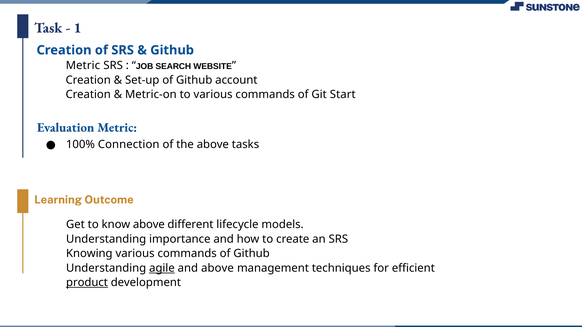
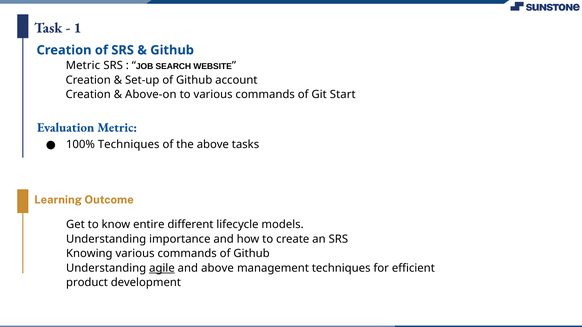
Metric-on: Metric-on -> Above-on
100% Connection: Connection -> Techniques
know above: above -> entire
product underline: present -> none
